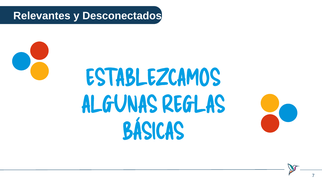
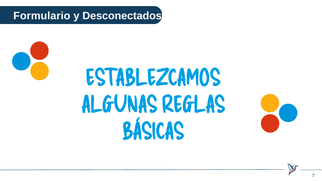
Relevantes: Relevantes -> Formulario
